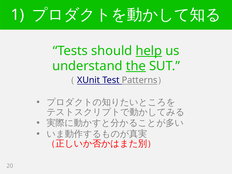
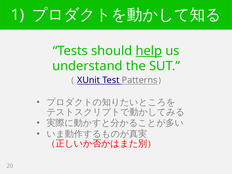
the underline: present -> none
